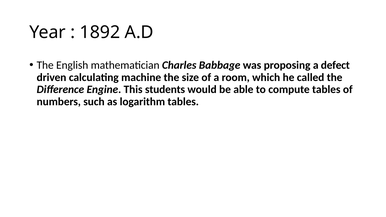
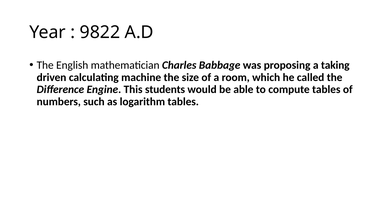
1892: 1892 -> 9822
defect: defect -> taking
